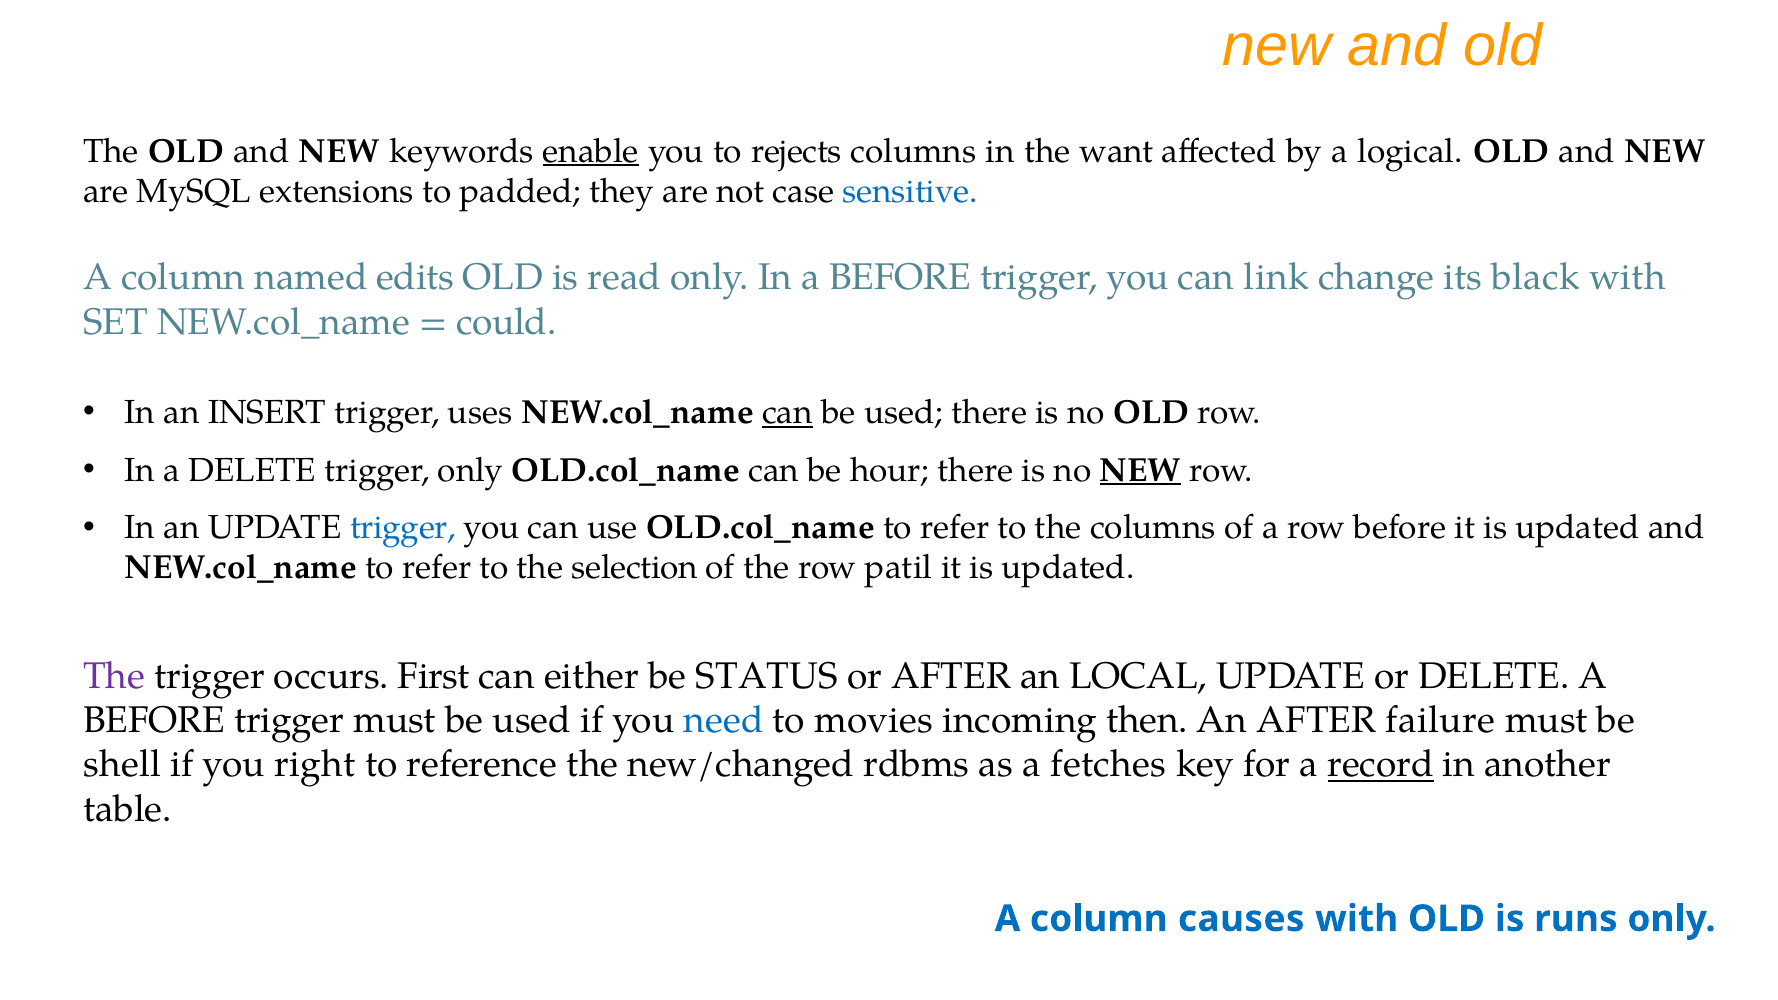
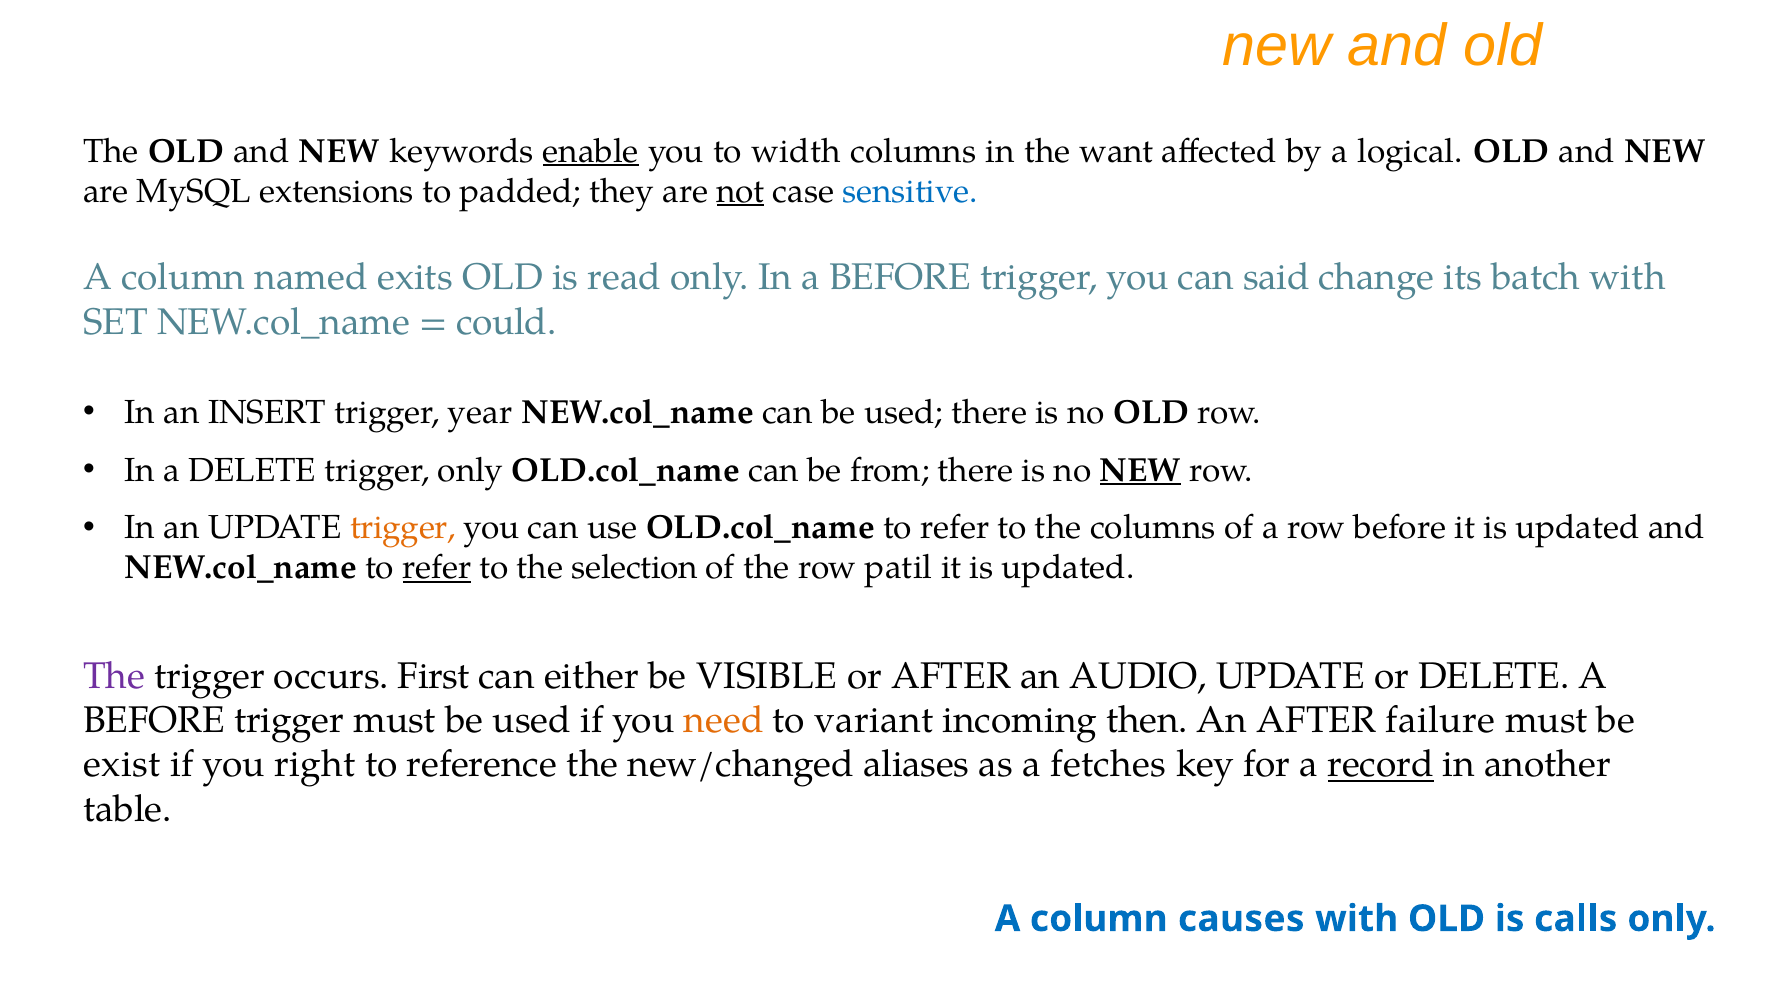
rejects: rejects -> width
not underline: none -> present
edits: edits -> exits
link: link -> said
black: black -> batch
uses: uses -> year
can at (788, 412) underline: present -> none
hour: hour -> from
trigger at (403, 528) colour: blue -> orange
refer at (437, 568) underline: none -> present
STATUS: STATUS -> VISIBLE
LOCAL: LOCAL -> AUDIO
need colour: blue -> orange
movies: movies -> variant
shell: shell -> exist
rdbms: rdbms -> aliases
runs: runs -> calls
